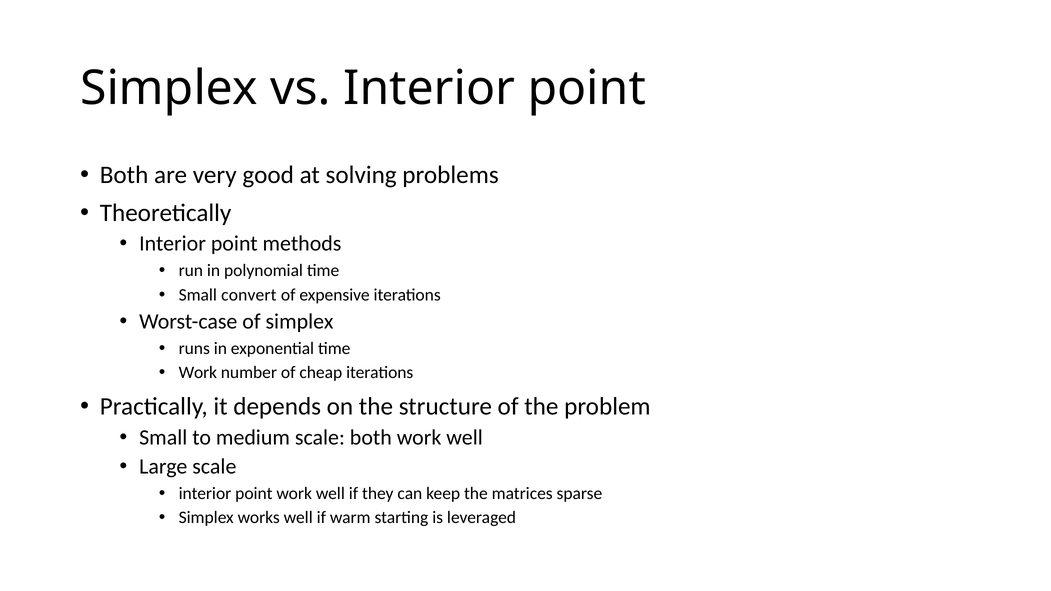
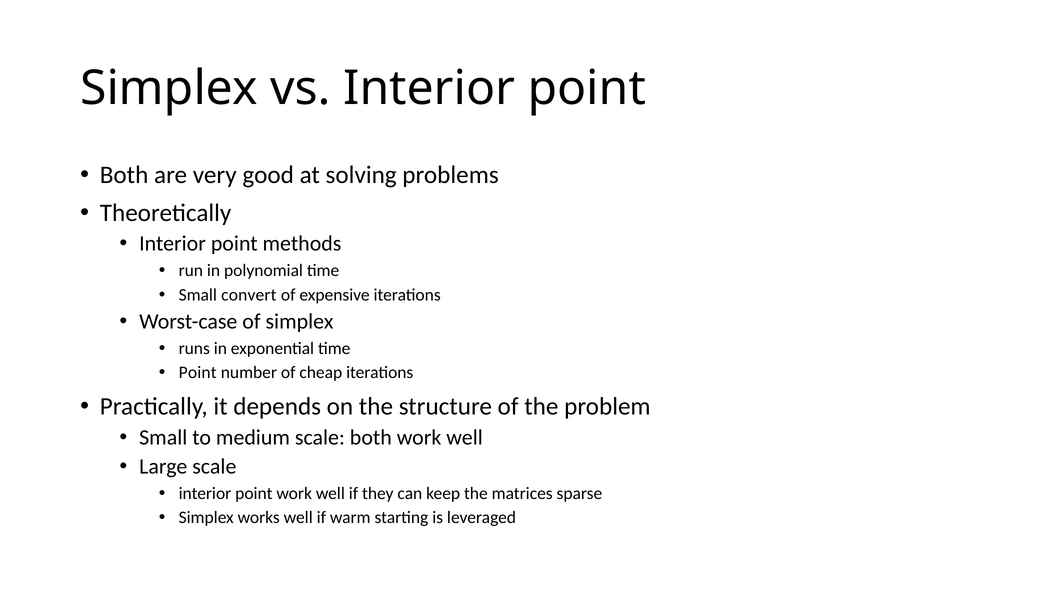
Work at (198, 373): Work -> Point
